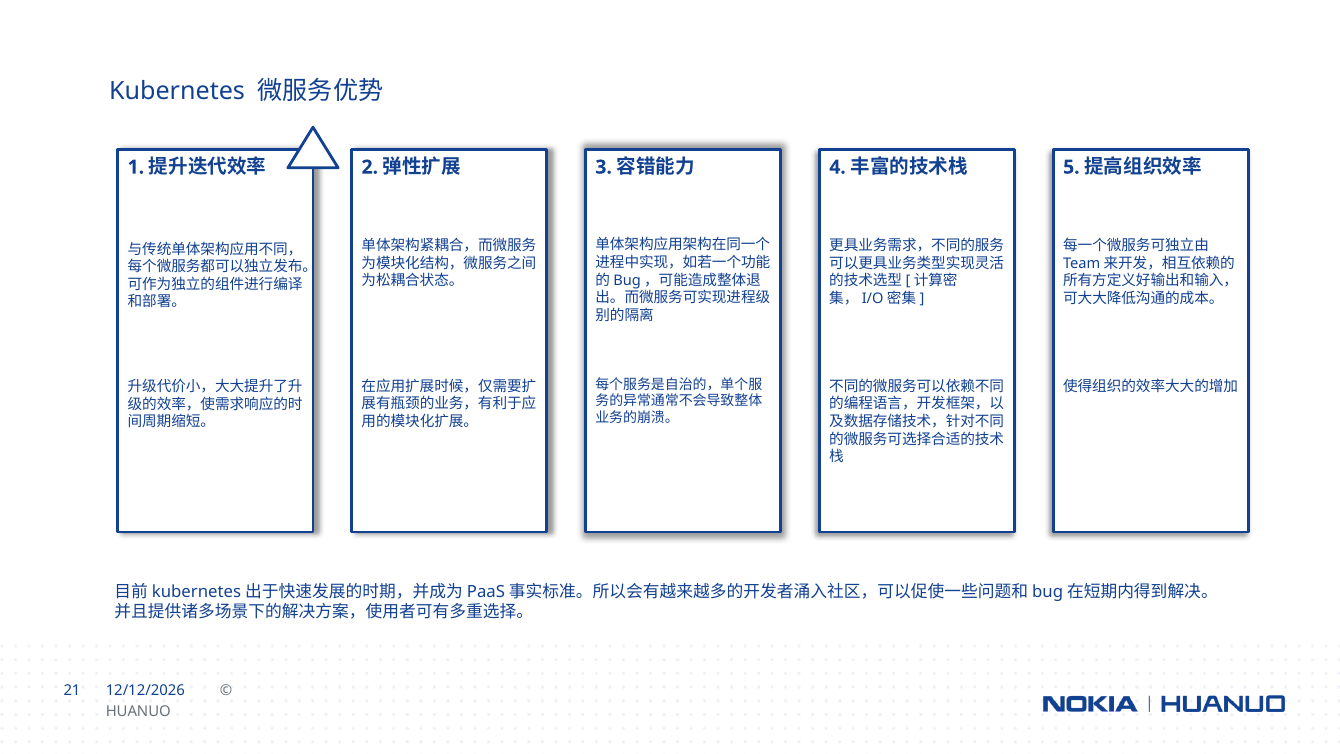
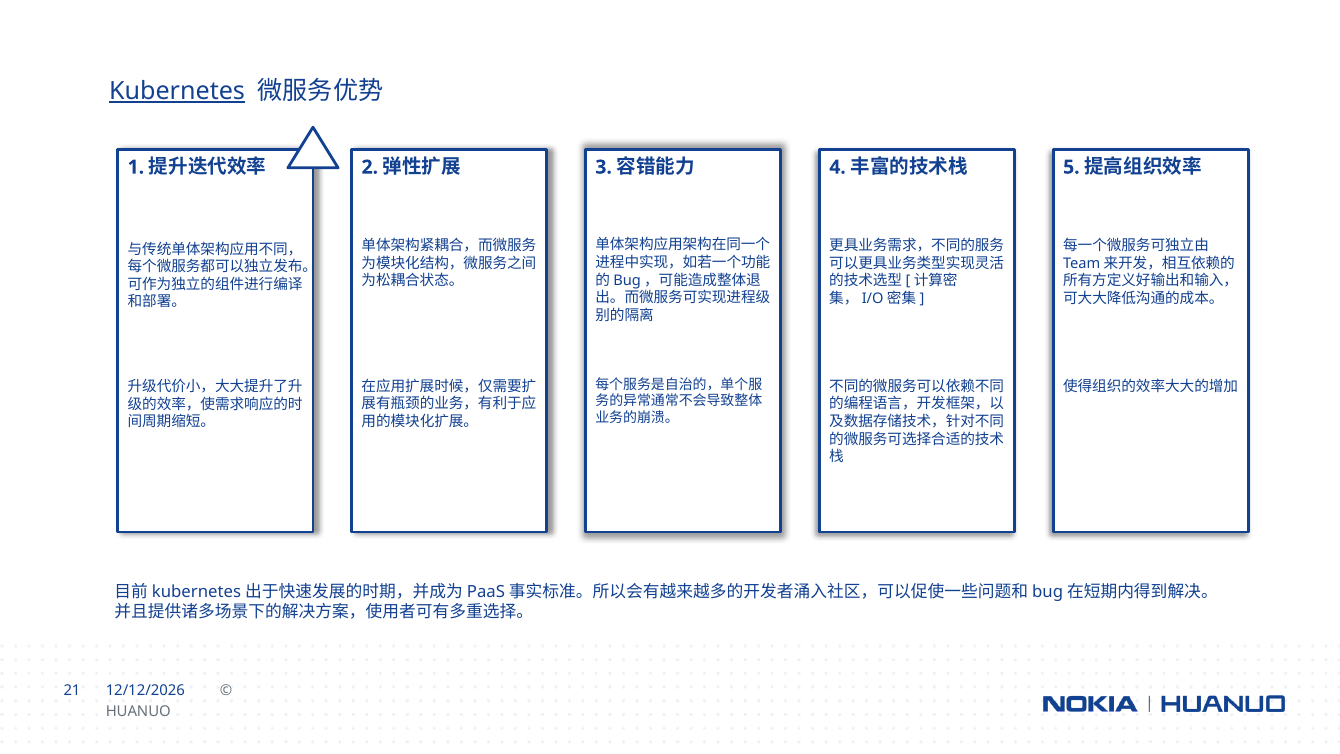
Kubernetes underline: none -> present
